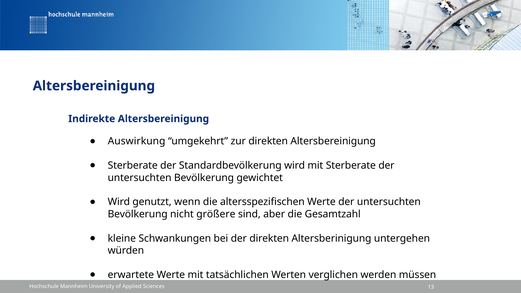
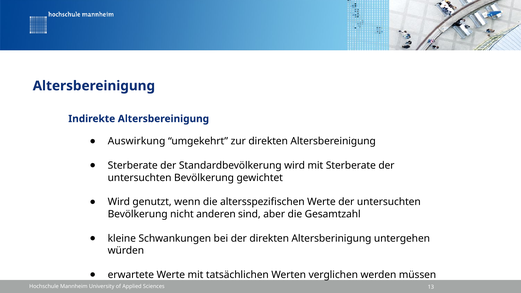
größere: größere -> anderen
